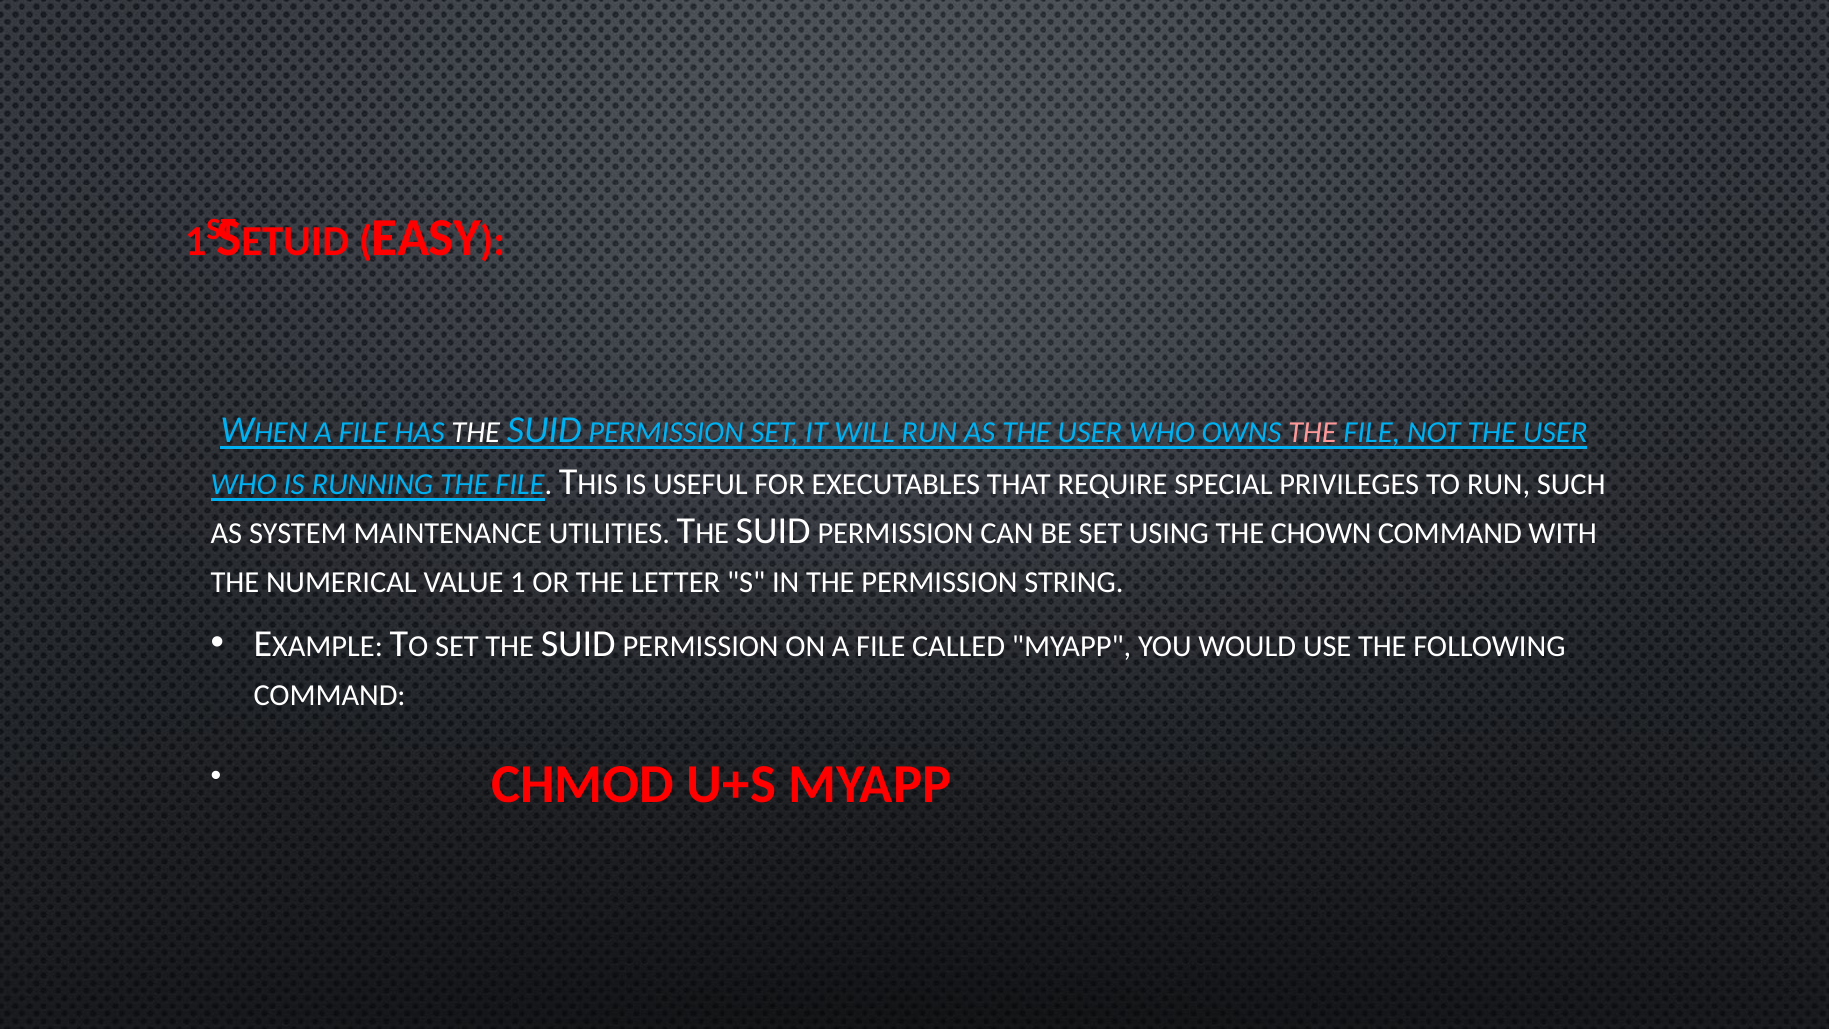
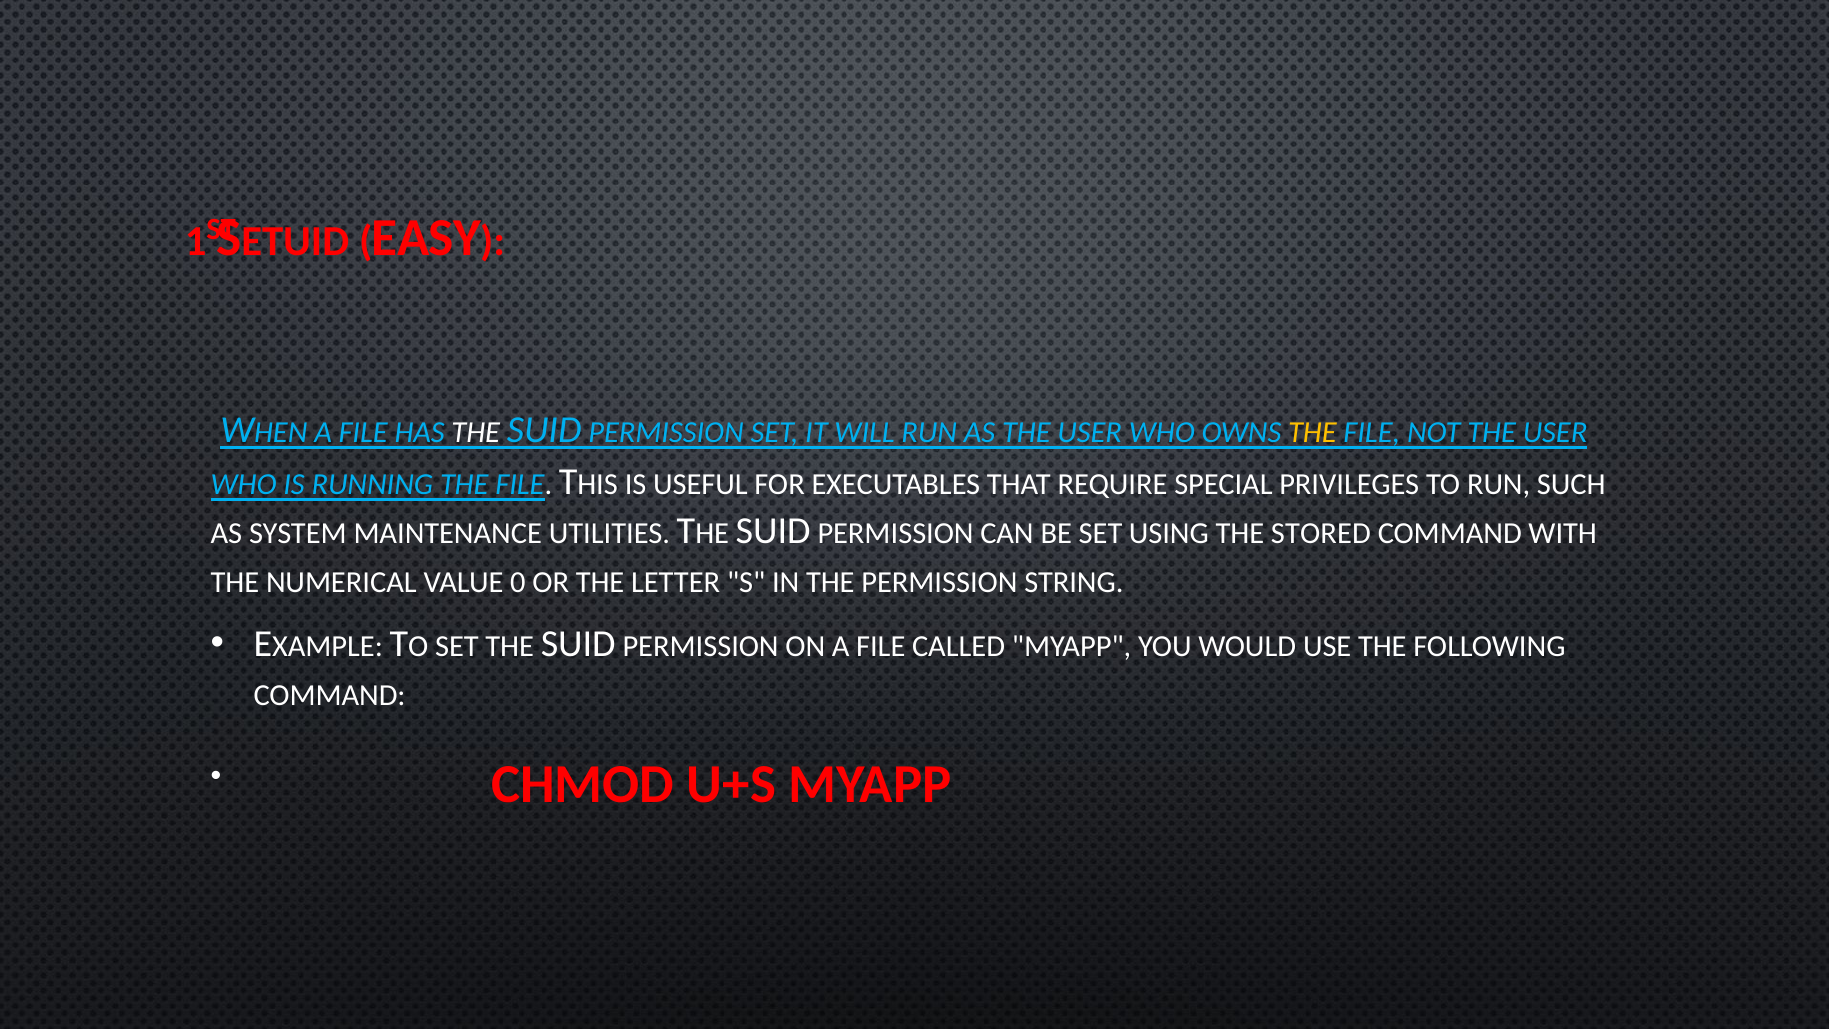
THE at (1312, 432) colour: pink -> yellow
CHOWN: CHOWN -> STORED
VALUE 1: 1 -> 0
